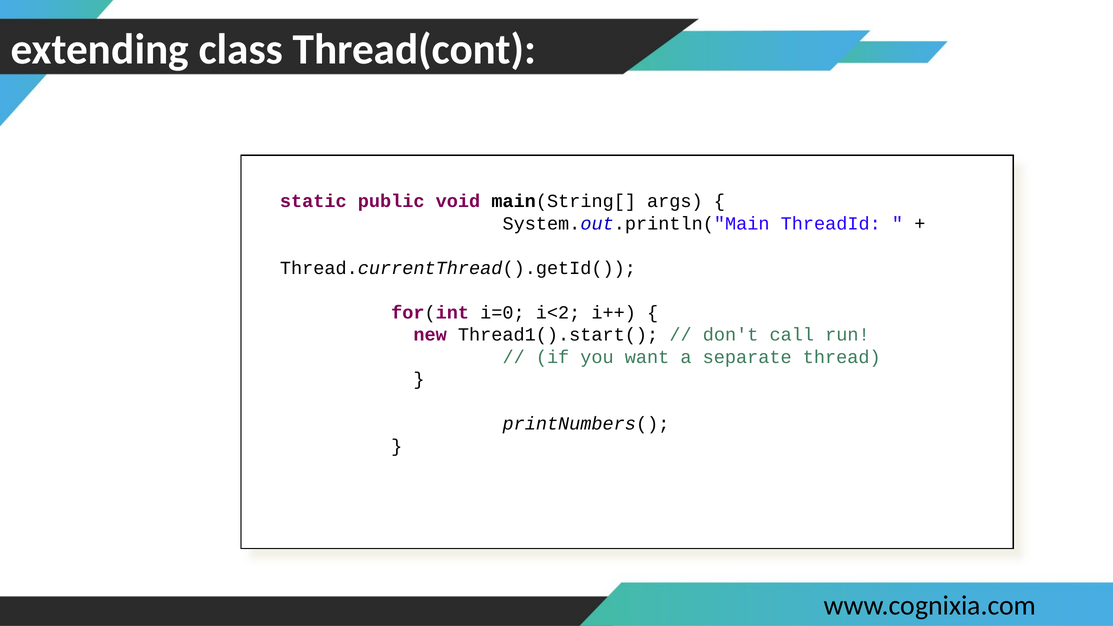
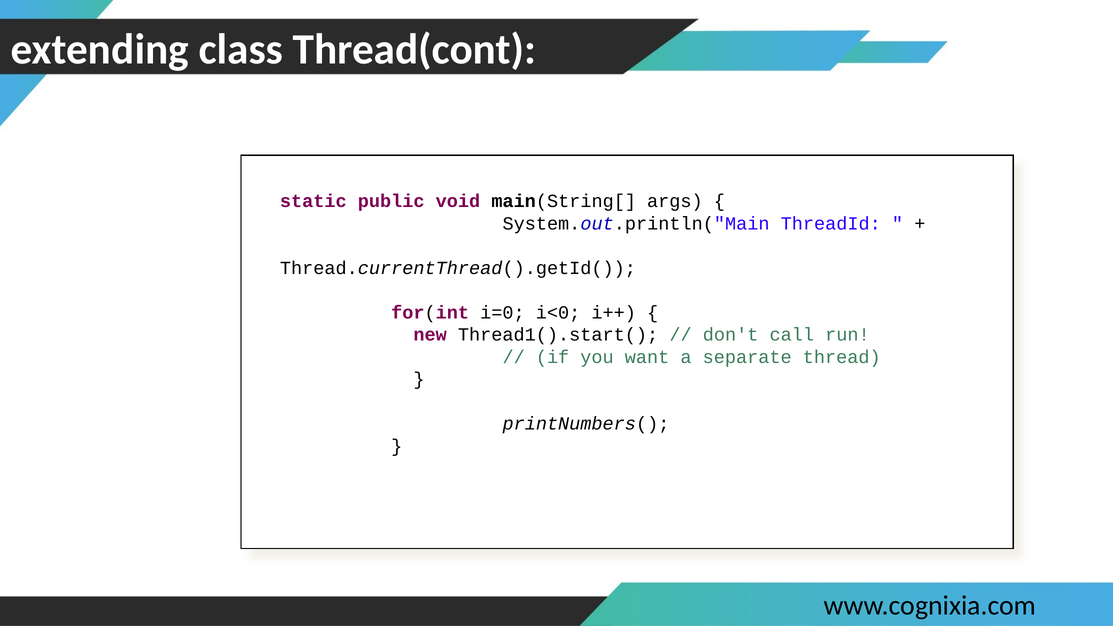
i<2: i<2 -> i<0
